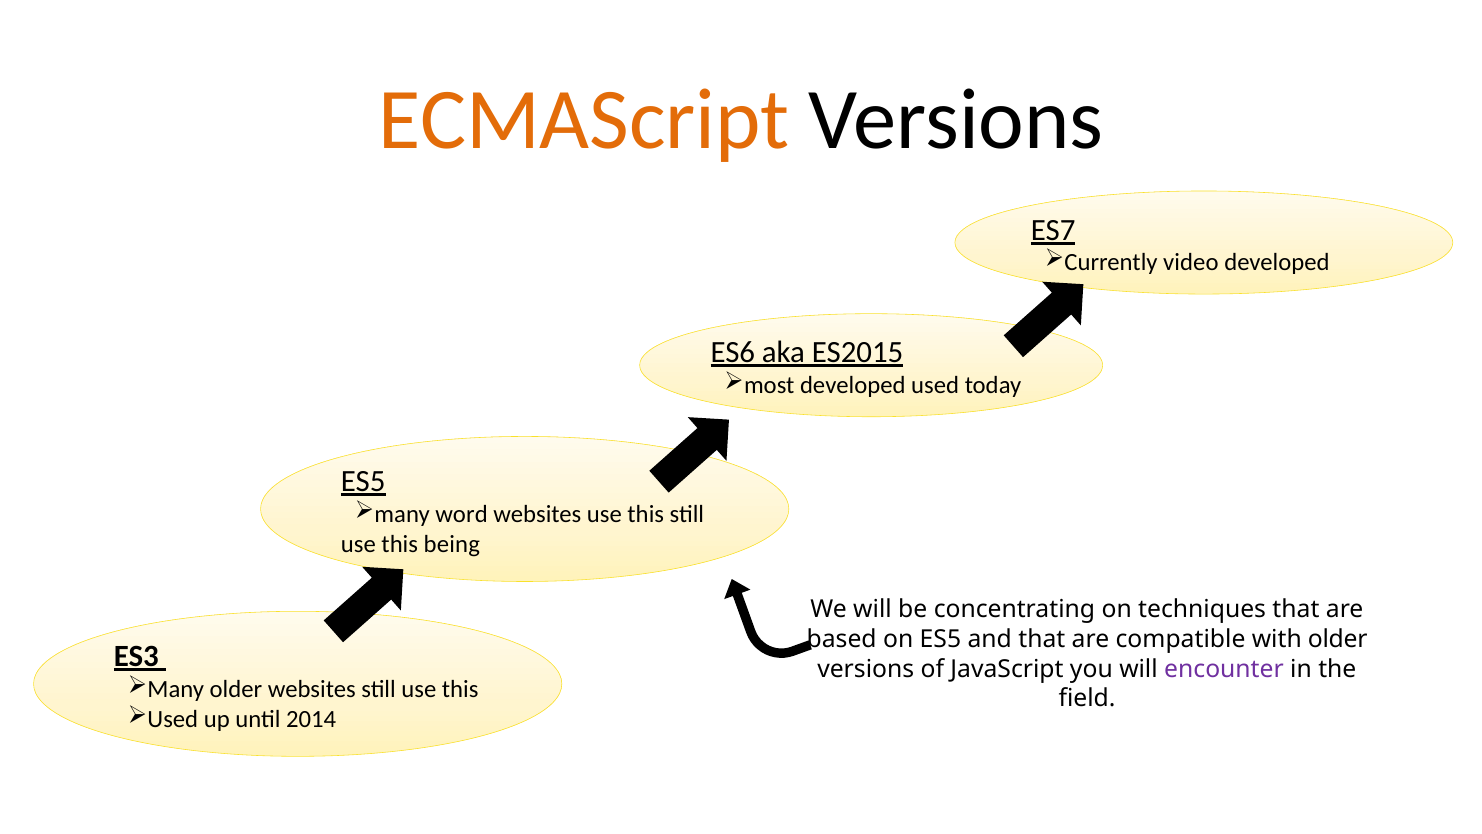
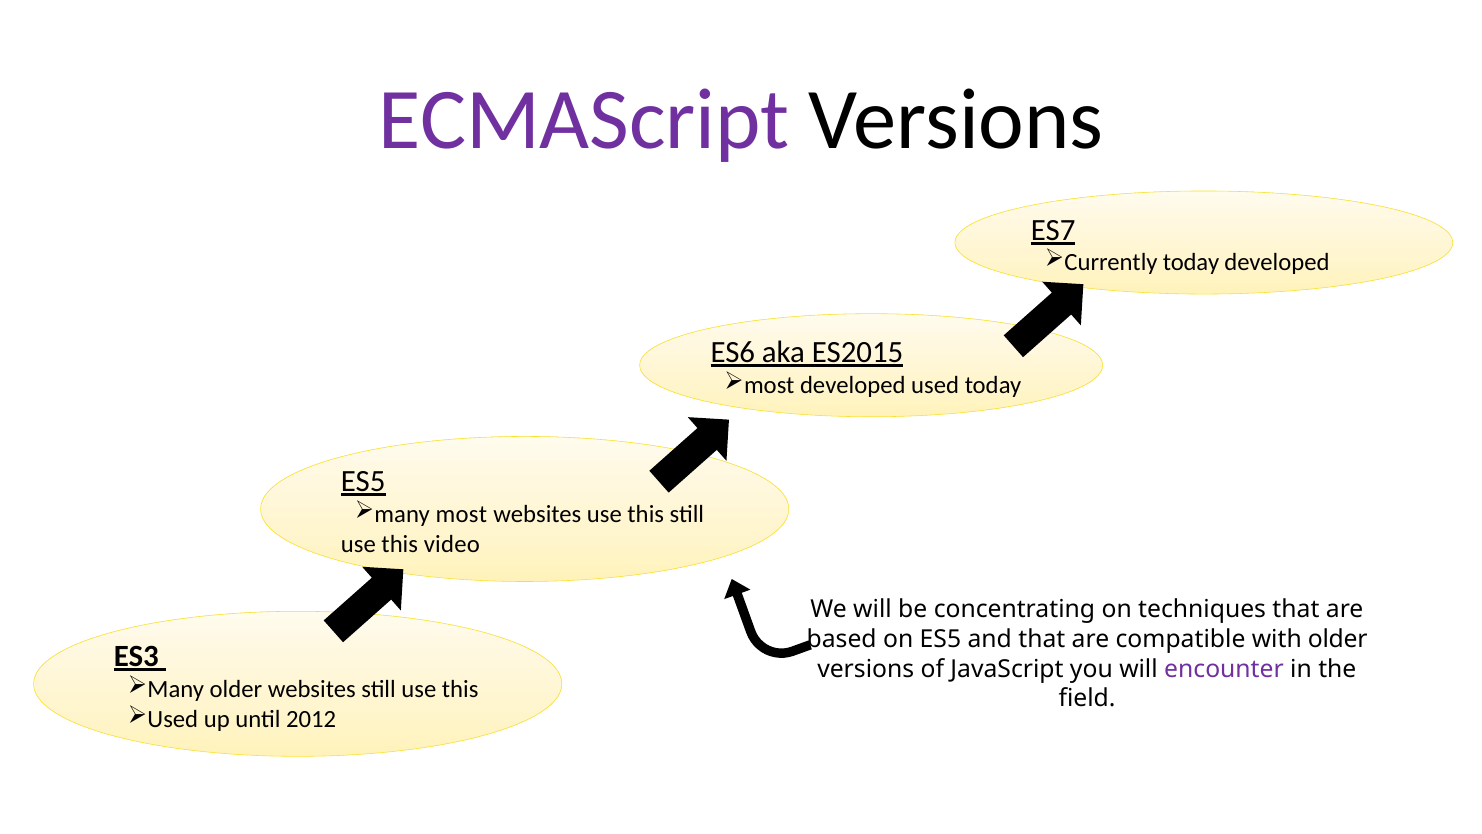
ECMAScript colour: orange -> purple
Currently video: video -> today
many word: word -> most
being: being -> video
2014: 2014 -> 2012
